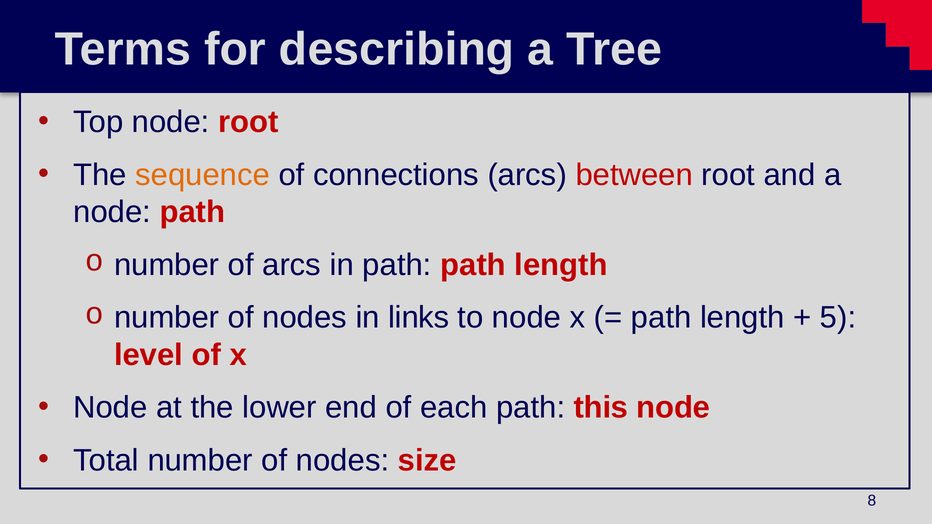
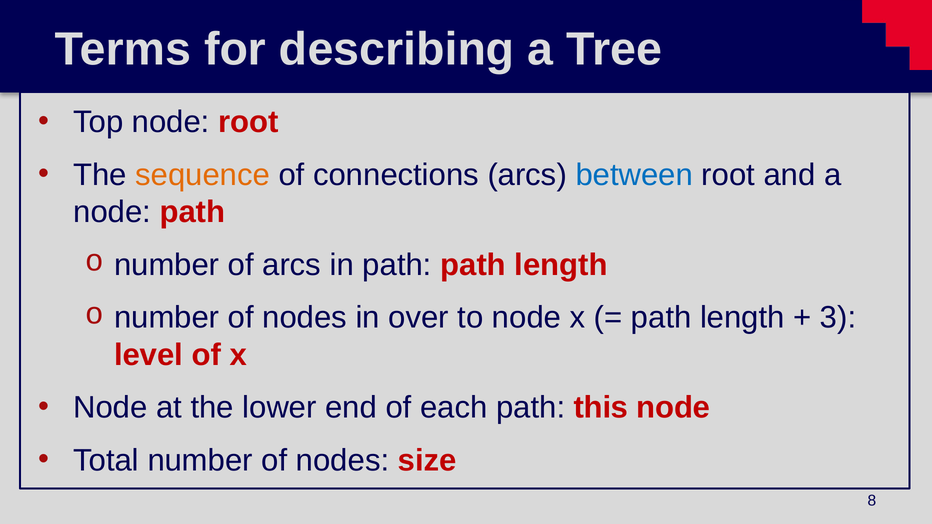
between colour: red -> blue
links: links -> over
5: 5 -> 3
